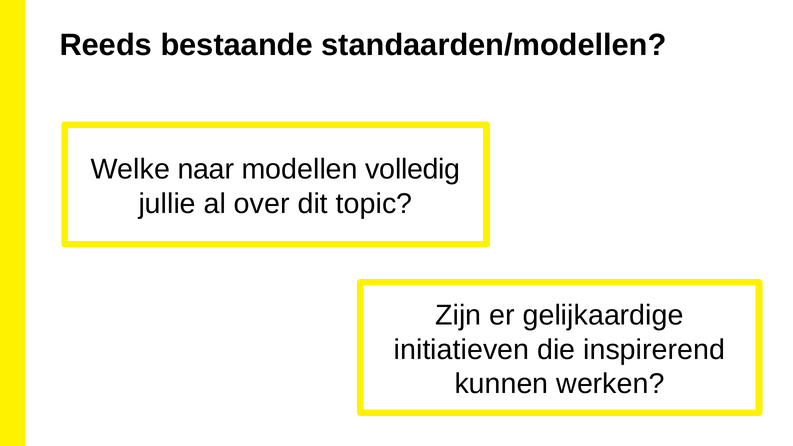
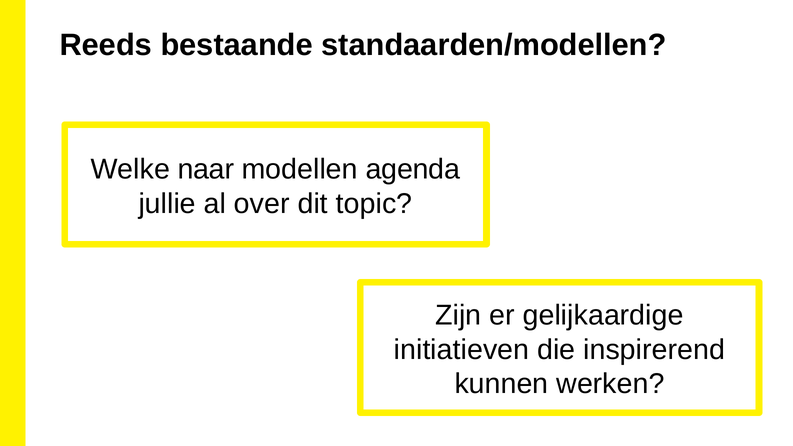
volledig: volledig -> agenda
